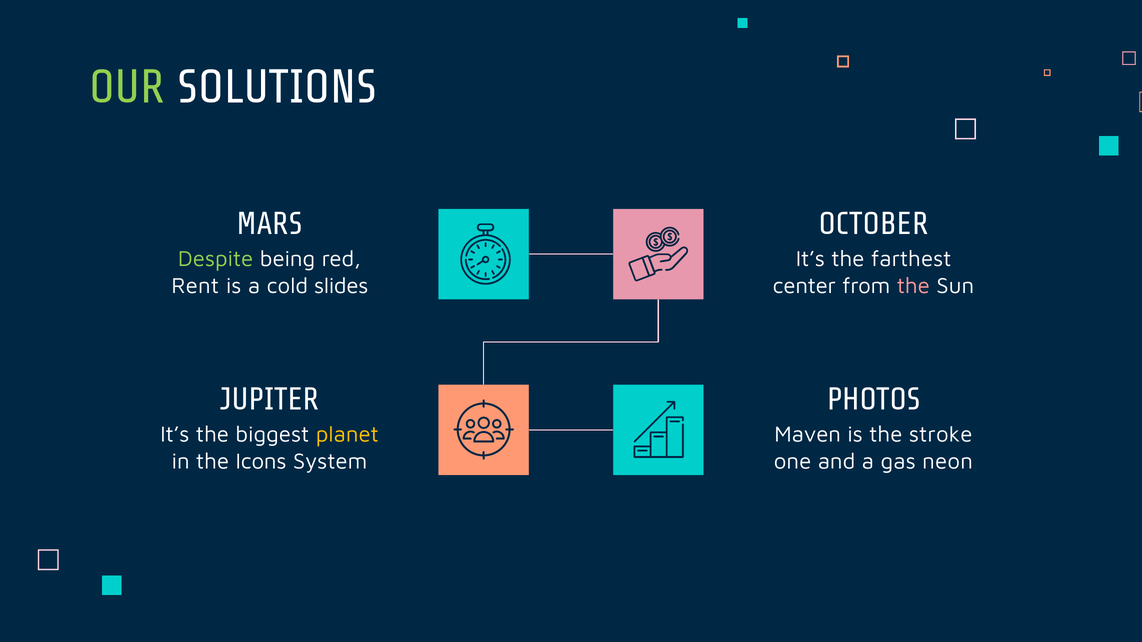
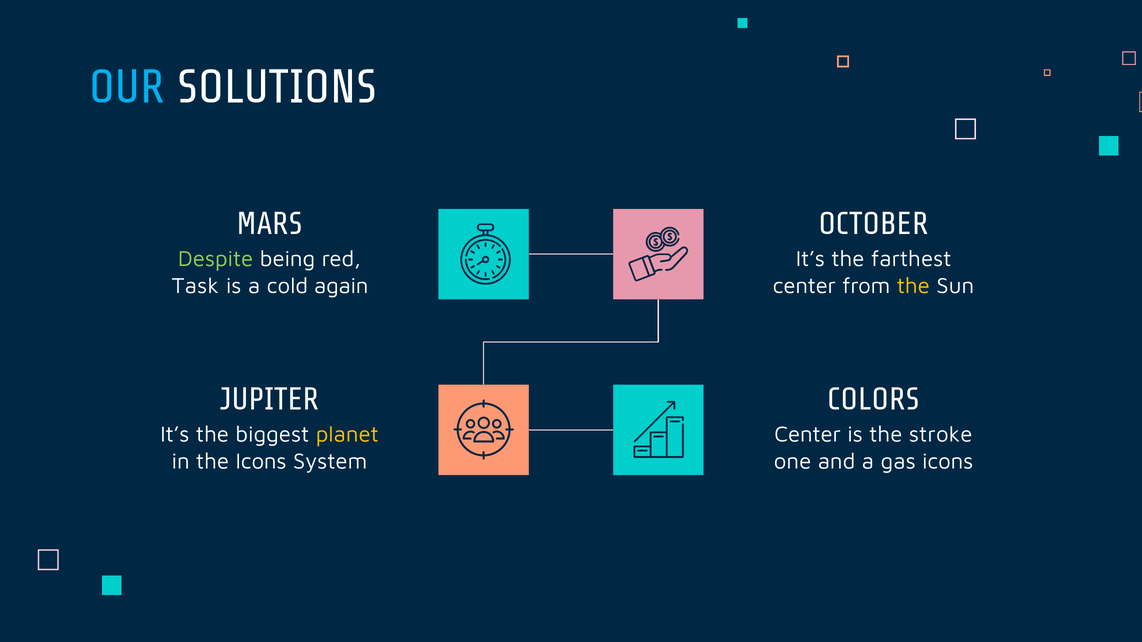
OUR colour: light green -> light blue
Rent: Rent -> Task
slides: slides -> again
the at (913, 286) colour: pink -> yellow
PHOTOS: PHOTOS -> COLORS
Maven at (808, 435): Maven -> Center
gas neon: neon -> icons
